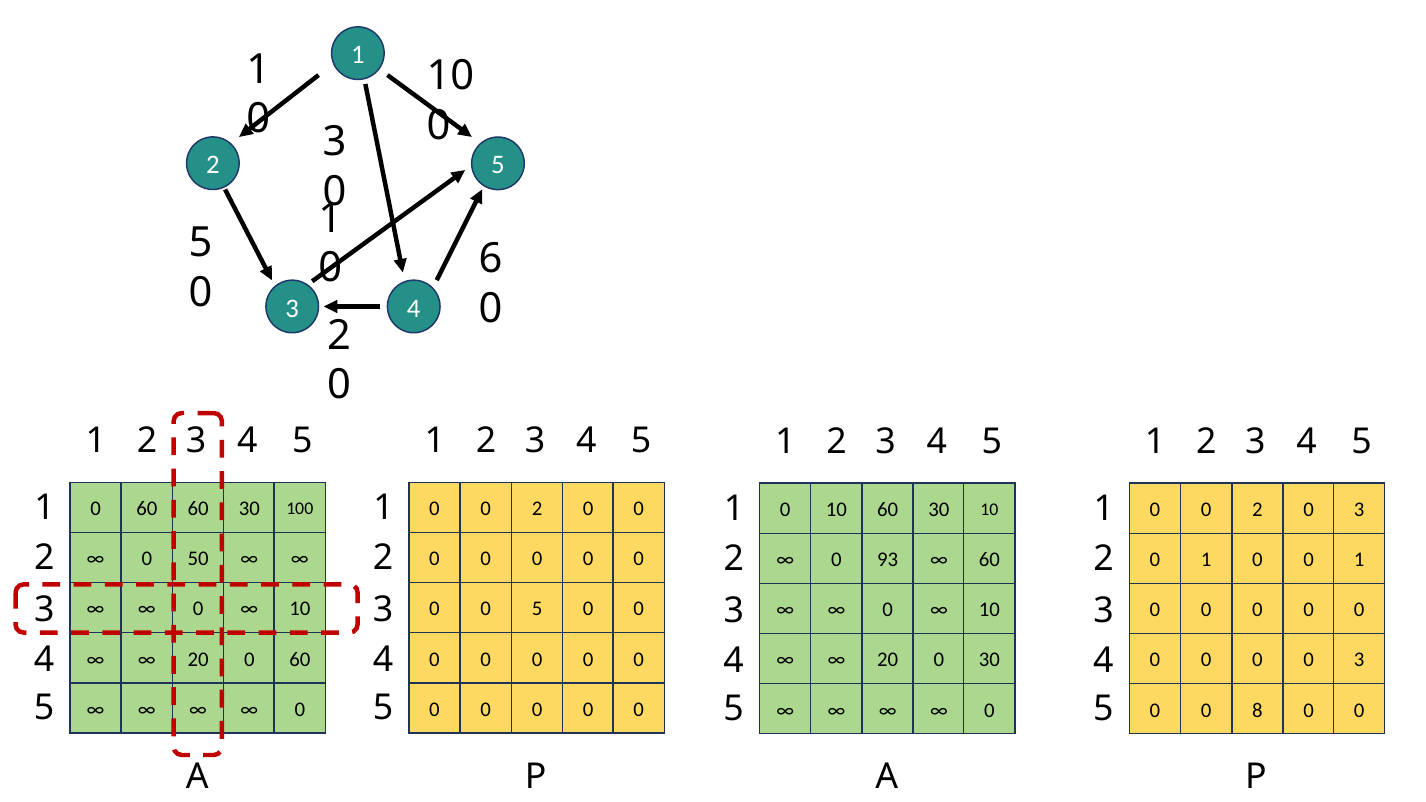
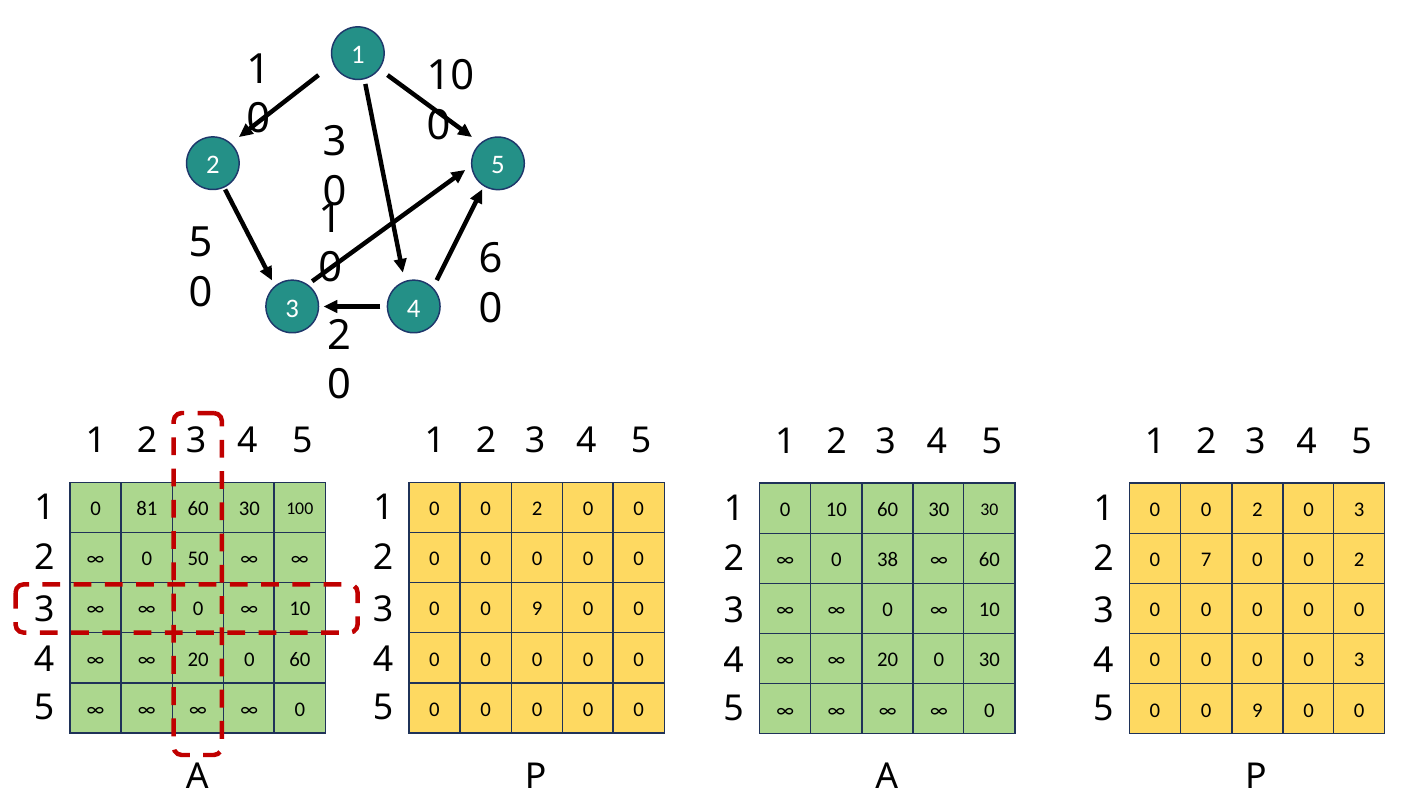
60 at (147, 509): 60 -> 81
30 10: 10 -> 30
93: 93 -> 38
1 at (1206, 560): 1 -> 7
1 at (1359, 560): 1 -> 2
5 at (537, 609): 5 -> 9
8 at (1257, 710): 8 -> 9
